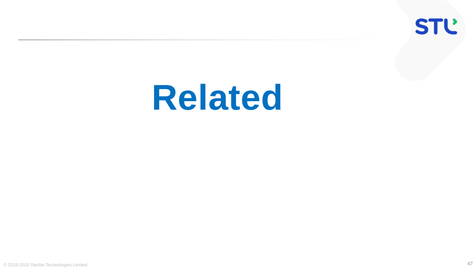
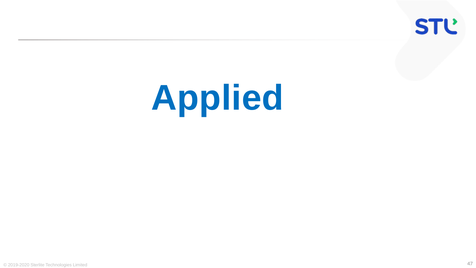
Related: Related -> Applied
